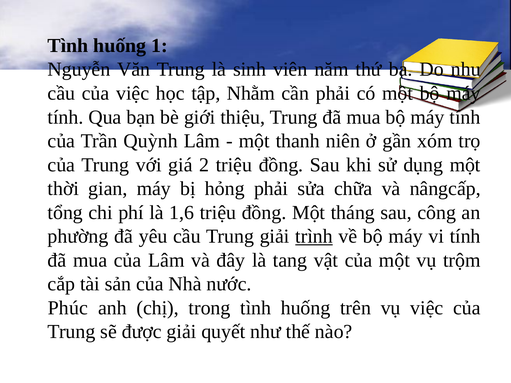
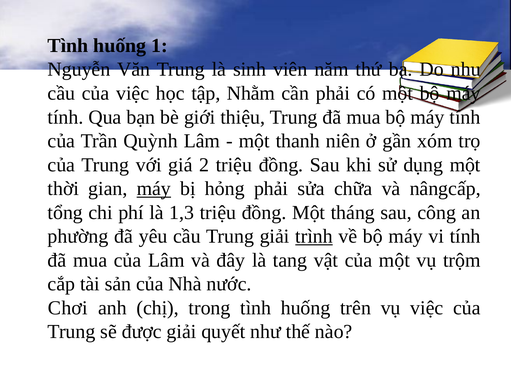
máy at (154, 189) underline: none -> present
1,6: 1,6 -> 1,3
Phúc: Phúc -> Chơi
